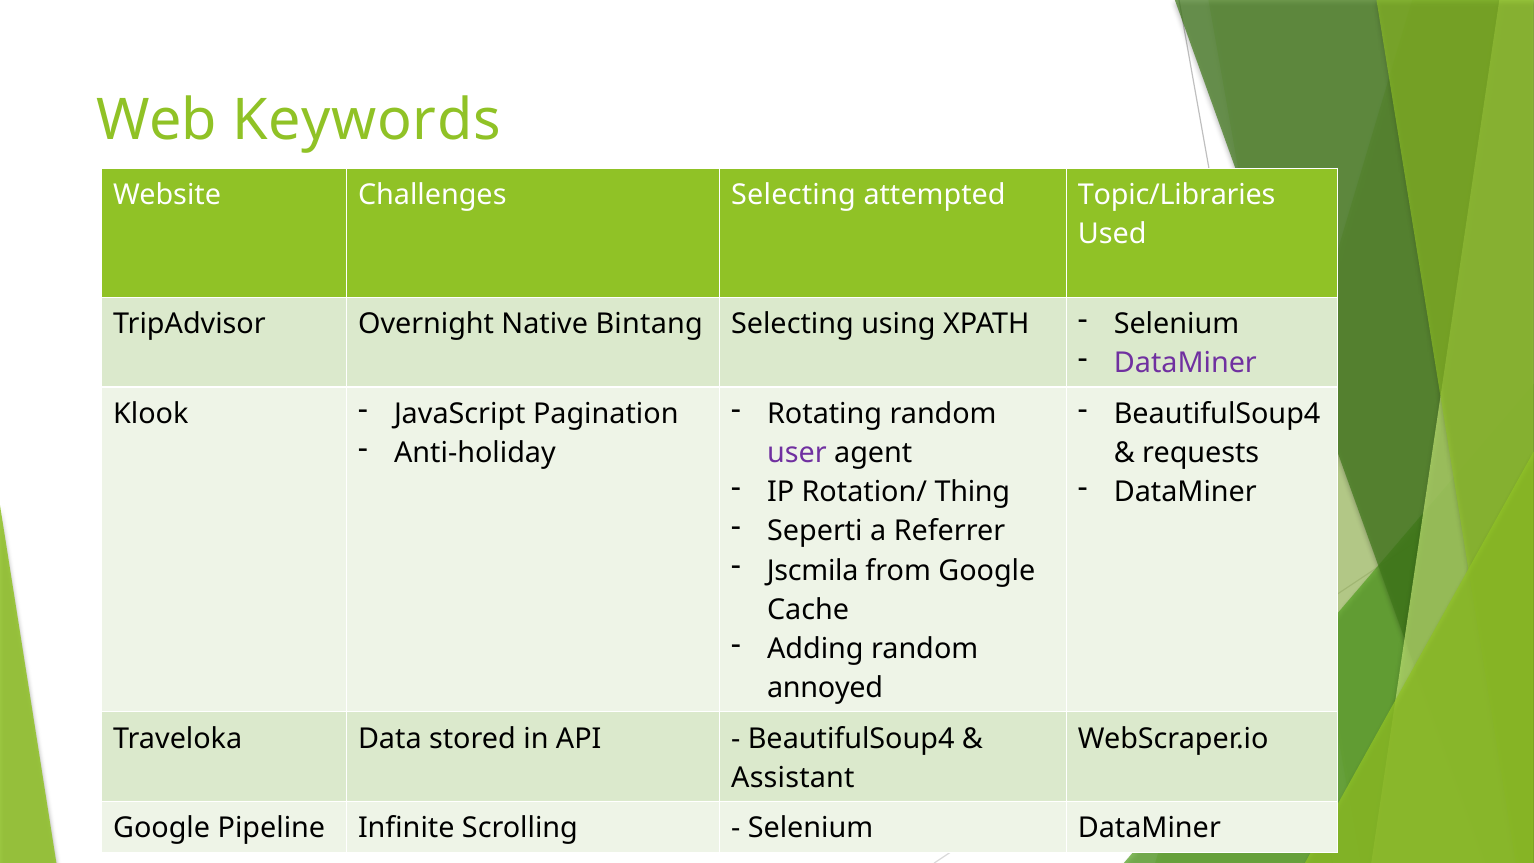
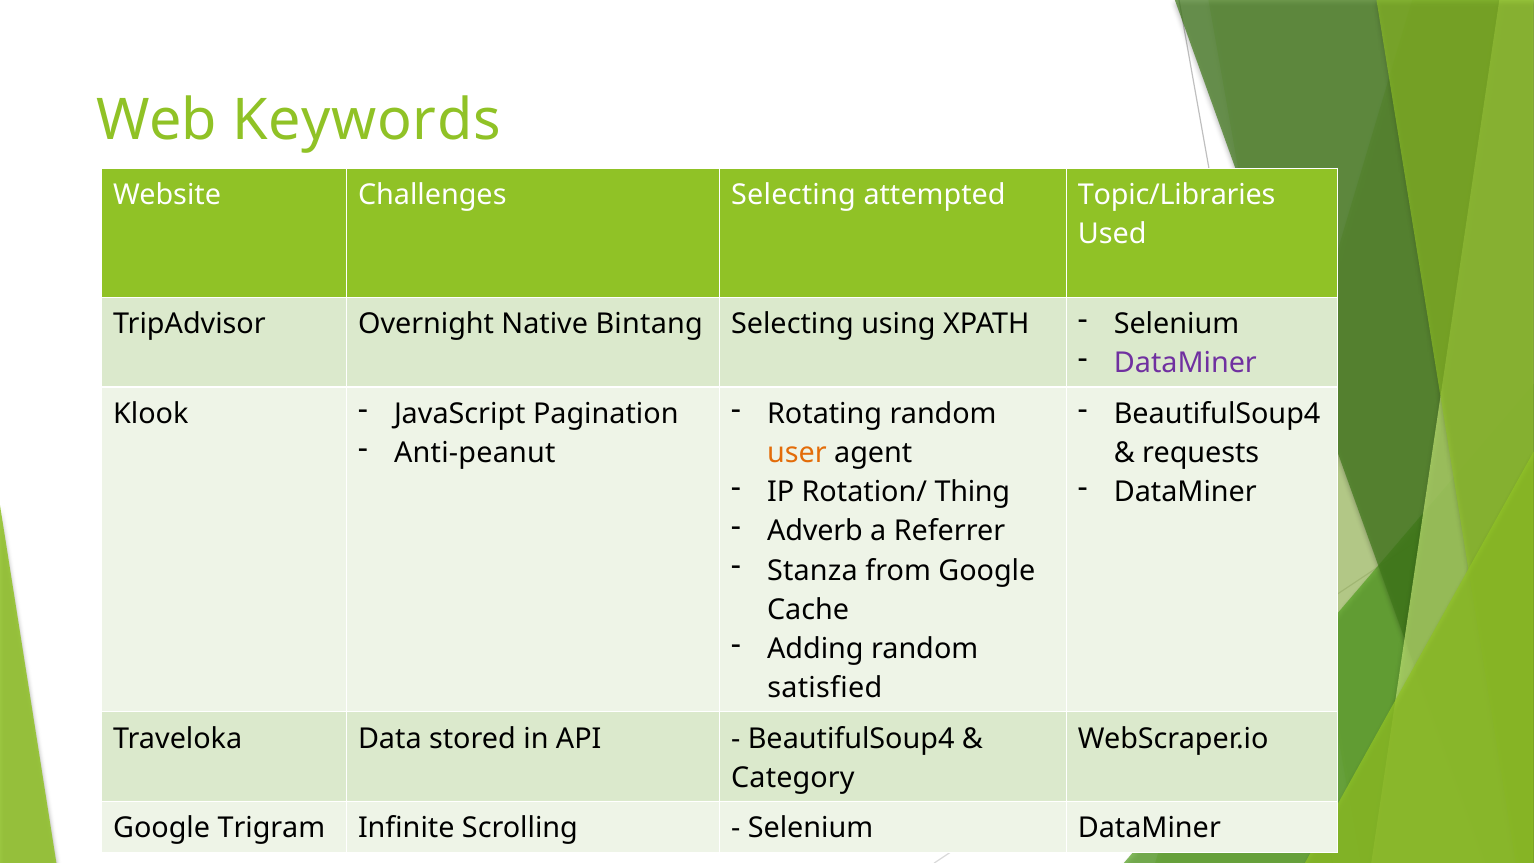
Anti-holiday: Anti-holiday -> Anti-peanut
user colour: purple -> orange
Seperti: Seperti -> Adverb
Jscmila: Jscmila -> Stanza
annoyed: annoyed -> satisfied
Assistant: Assistant -> Category
Pipeline: Pipeline -> Trigram
